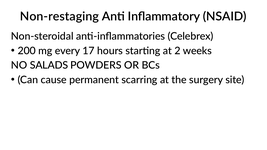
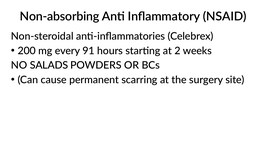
Non-restaging: Non-restaging -> Non-absorbing
17: 17 -> 91
